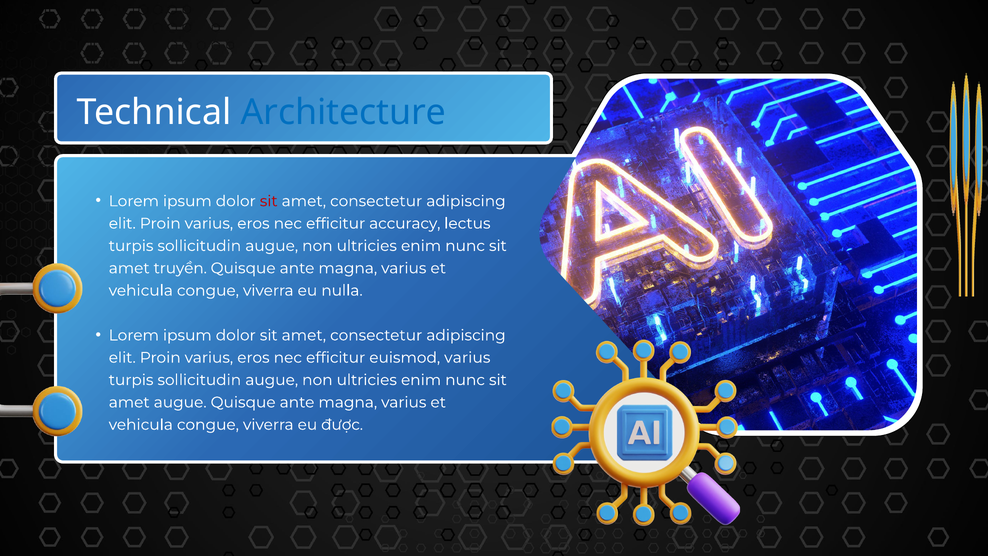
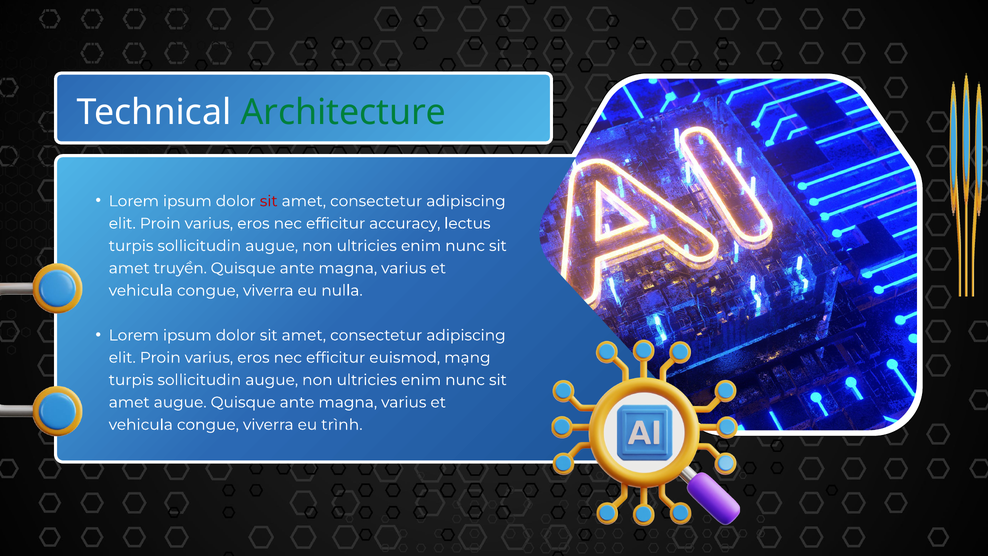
Architecture colour: blue -> green
euismod varius: varius -> mạng
được: được -> trình
